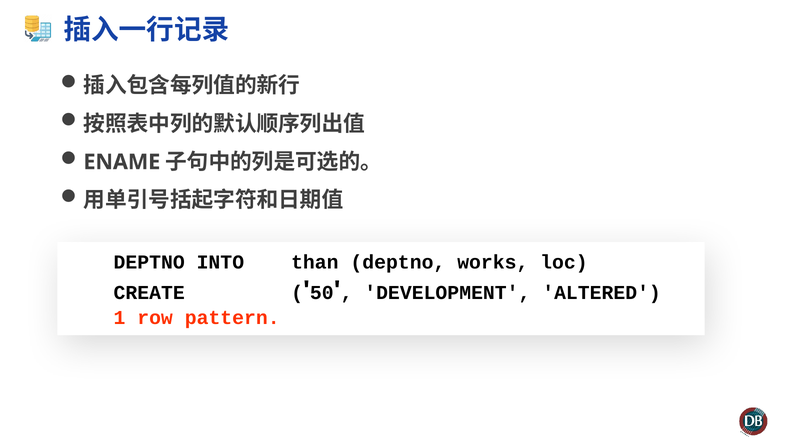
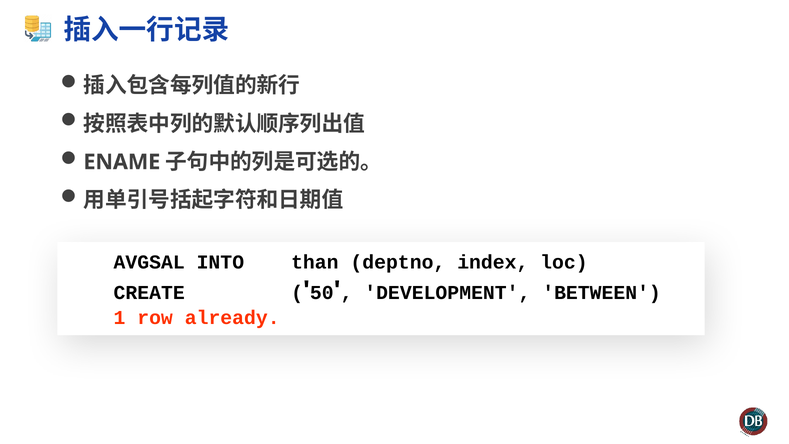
DEPTNO at (149, 262): DEPTNO -> AVGSAL
works: works -> index
ALTERED: ALTERED -> BETWEEN
pattern: pattern -> already
